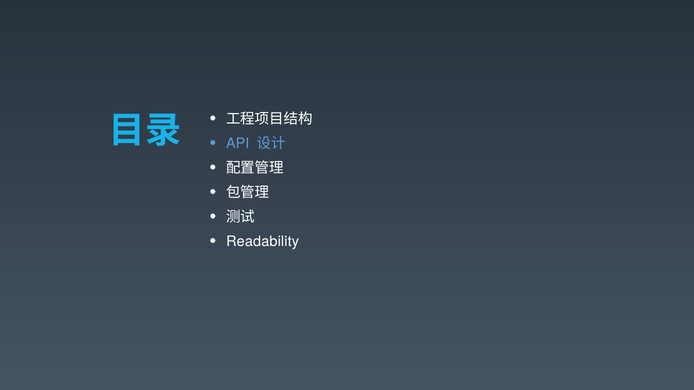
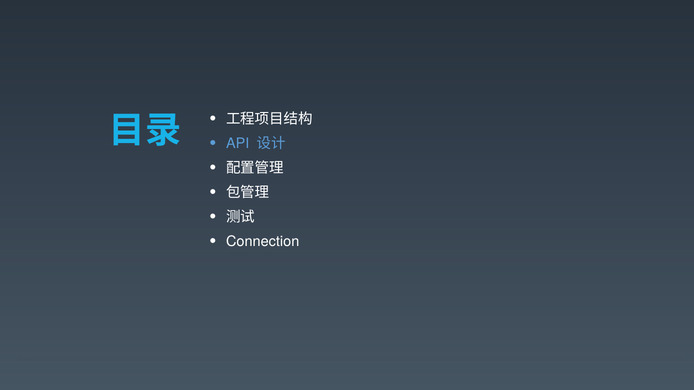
Readability: Readability -> Connection
